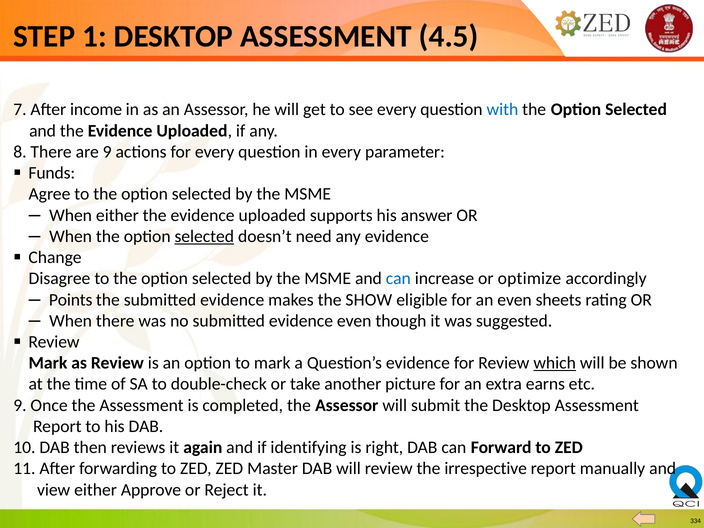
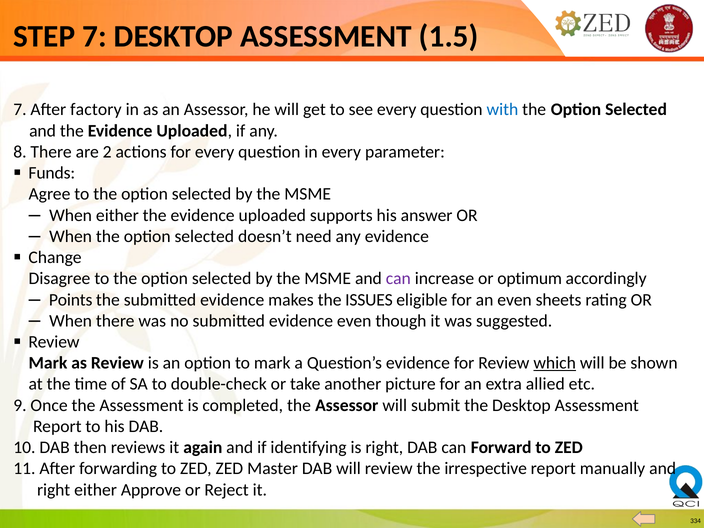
STEP 1: 1 -> 7
4.5: 4.5 -> 1.5
income: income -> factory
are 9: 9 -> 2
selected at (204, 236) underline: present -> none
can at (398, 279) colour: blue -> purple
optimize: optimize -> optimum
SHOW: SHOW -> ISSUES
earns: earns -> allied
view at (54, 490): view -> right
